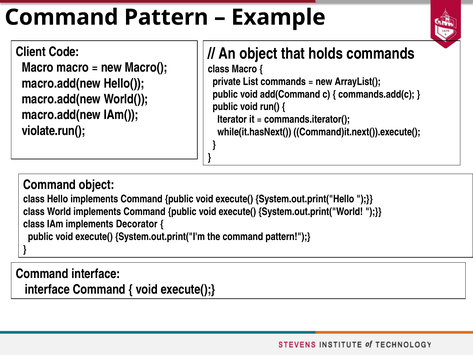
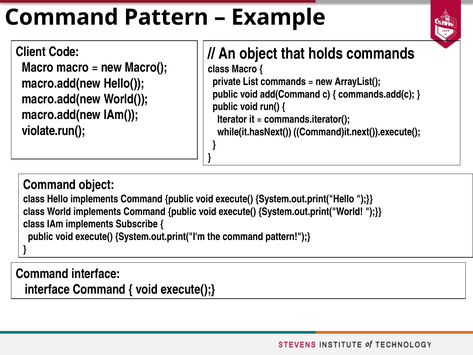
Decorator: Decorator -> Subscribe
